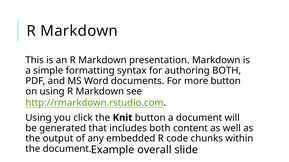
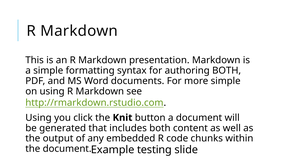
more button: button -> simple
overall: overall -> testing
